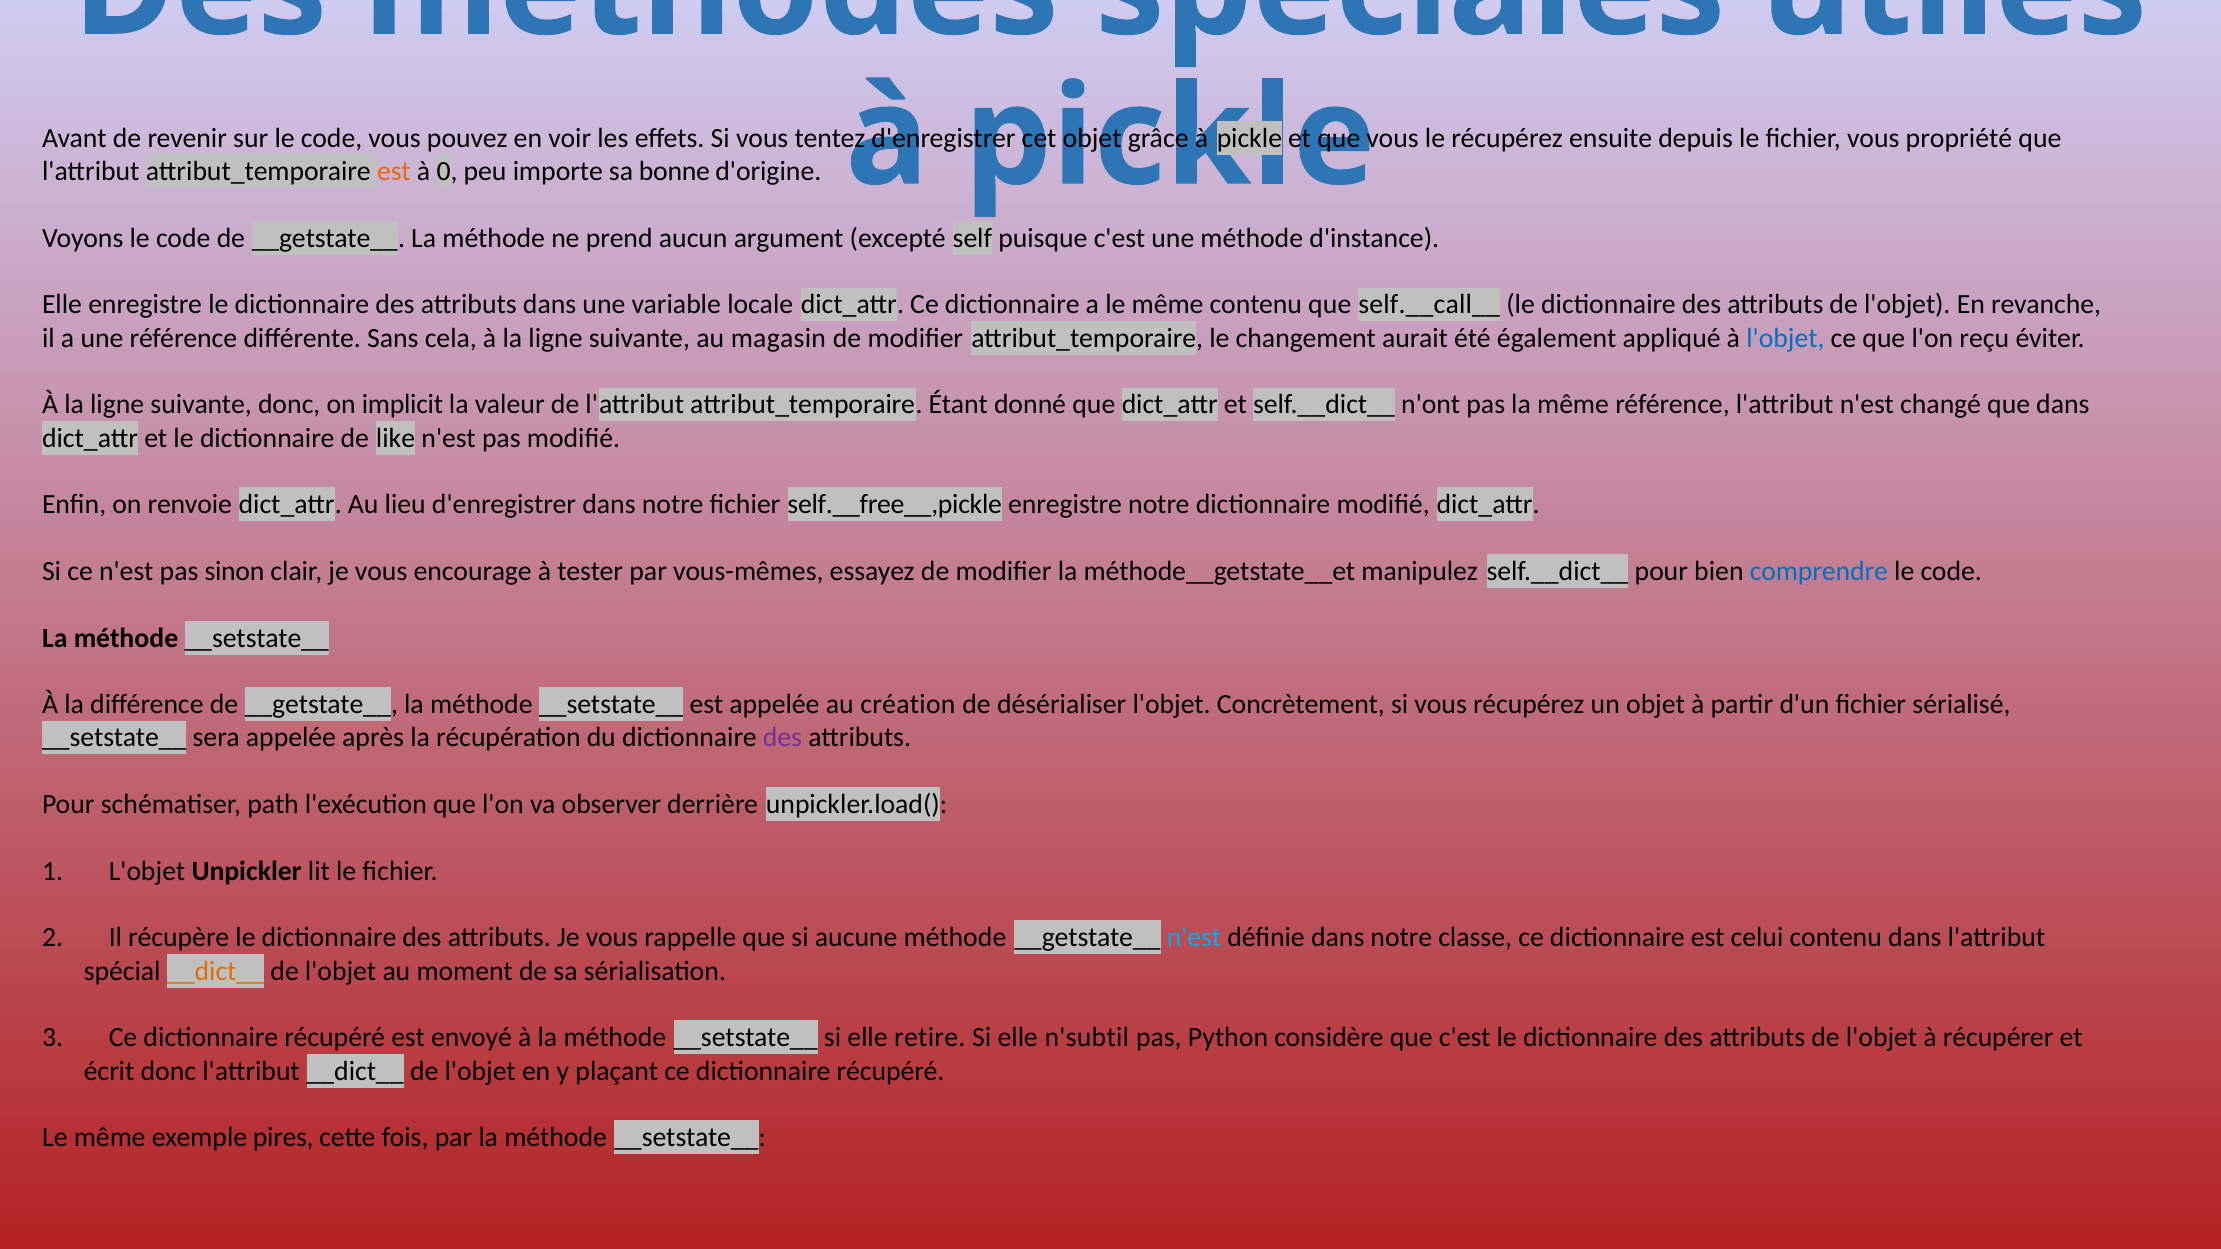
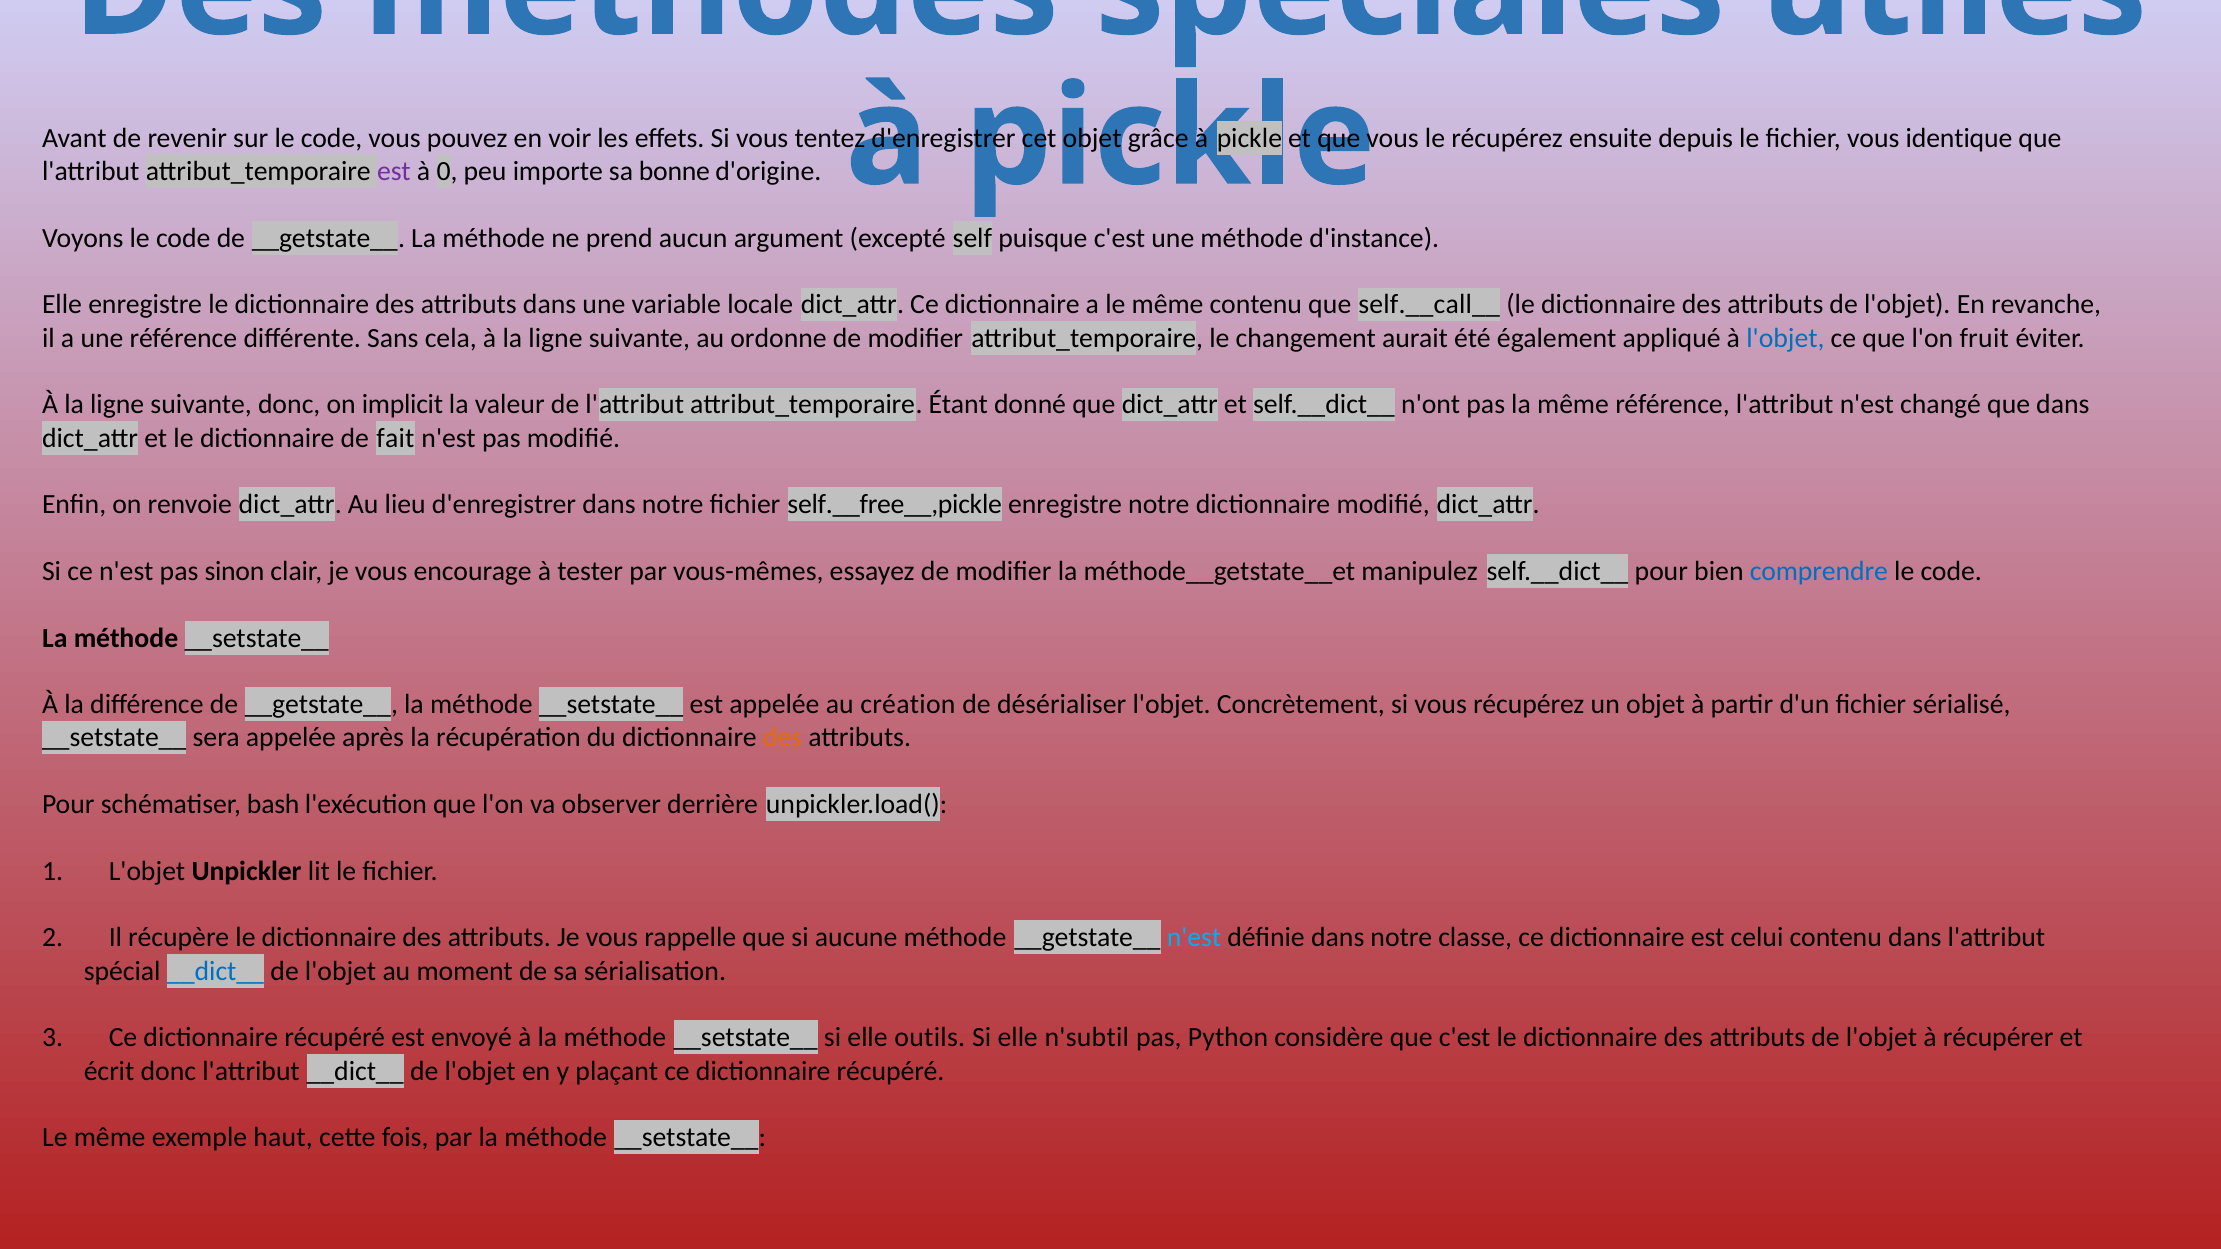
propriété: propriété -> identique
est at (394, 172) colour: orange -> purple
magasin: magasin -> ordonne
reçu: reçu -> fruit
like: like -> fait
des at (783, 738) colour: purple -> orange
path: path -> bash
__dict__ at (216, 971) colour: orange -> blue
retire: retire -> outils
pires: pires -> haut
